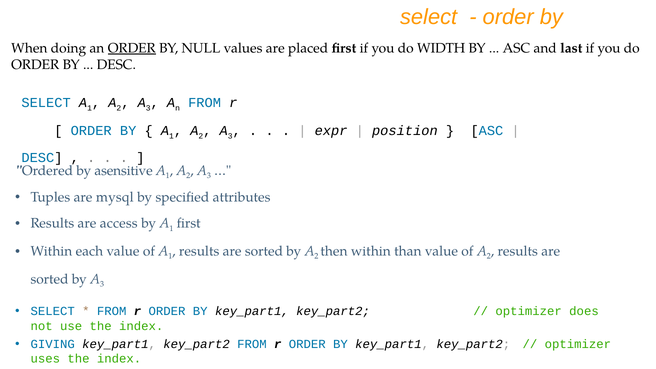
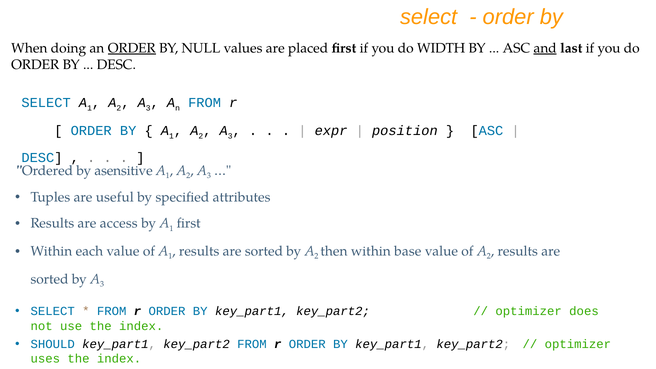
and underline: none -> present
mysql: mysql -> useful
than: than -> base
GIVING: GIVING -> SHOULD
